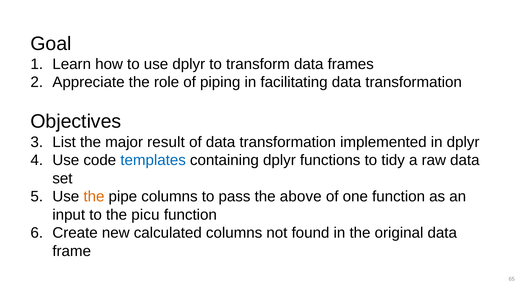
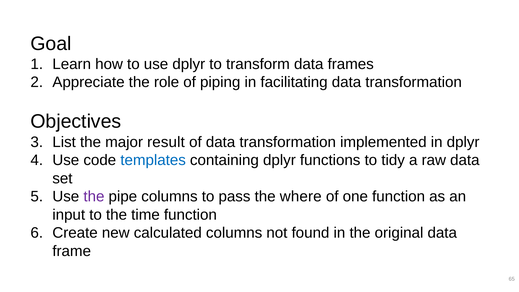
the at (94, 197) colour: orange -> purple
above: above -> where
picu: picu -> time
